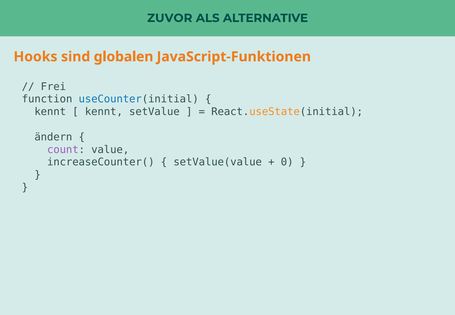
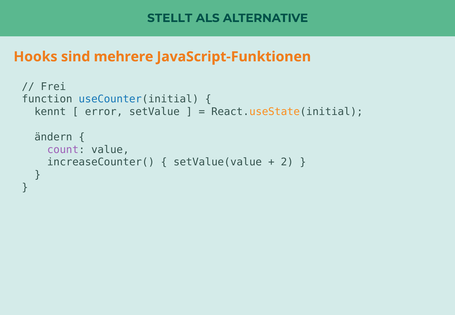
ZUVOR: ZUVOR -> STELLT
globalen: globalen -> mehrere
kennt at (104, 112): kennt -> error
0: 0 -> 2
